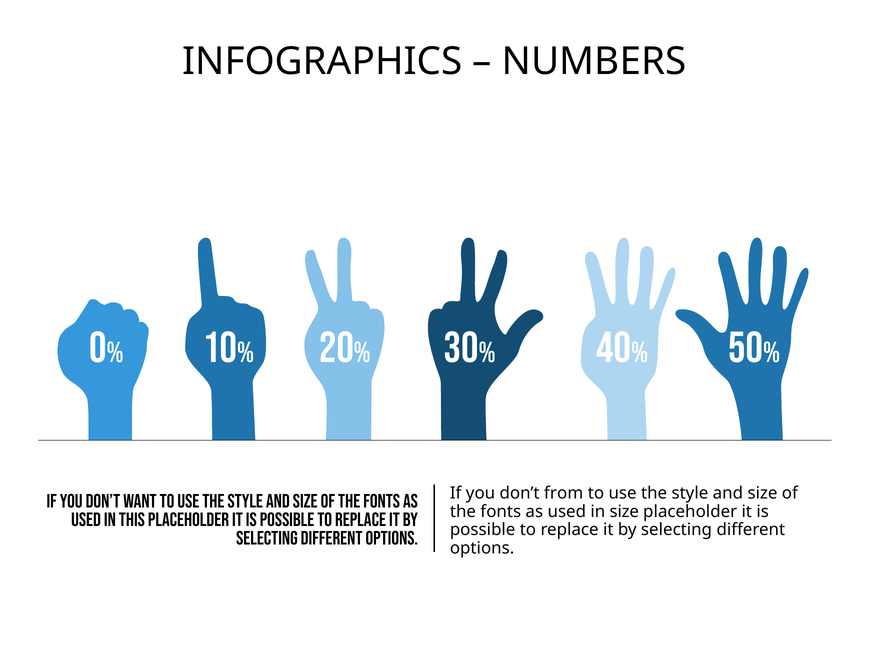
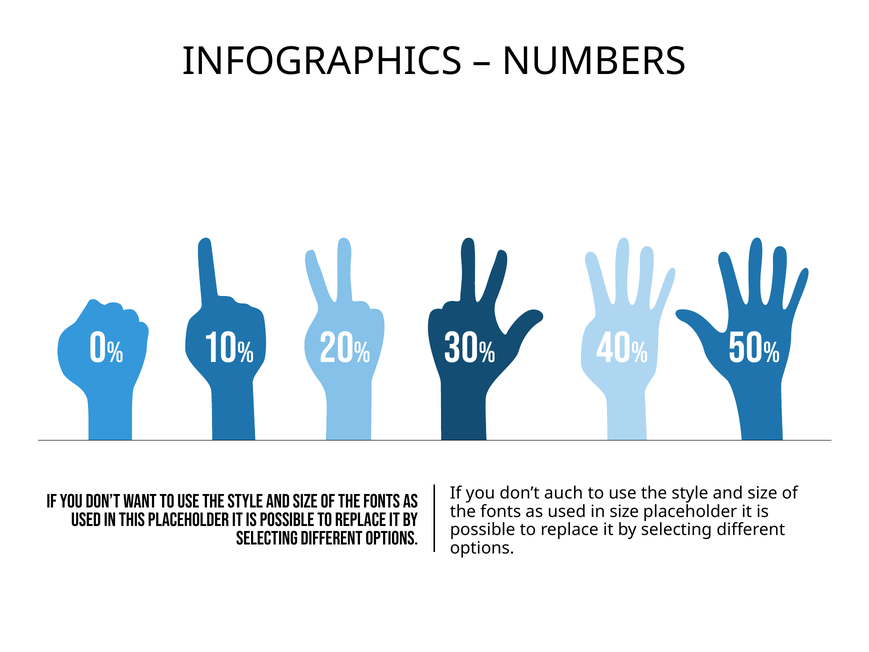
from: from -> auch
